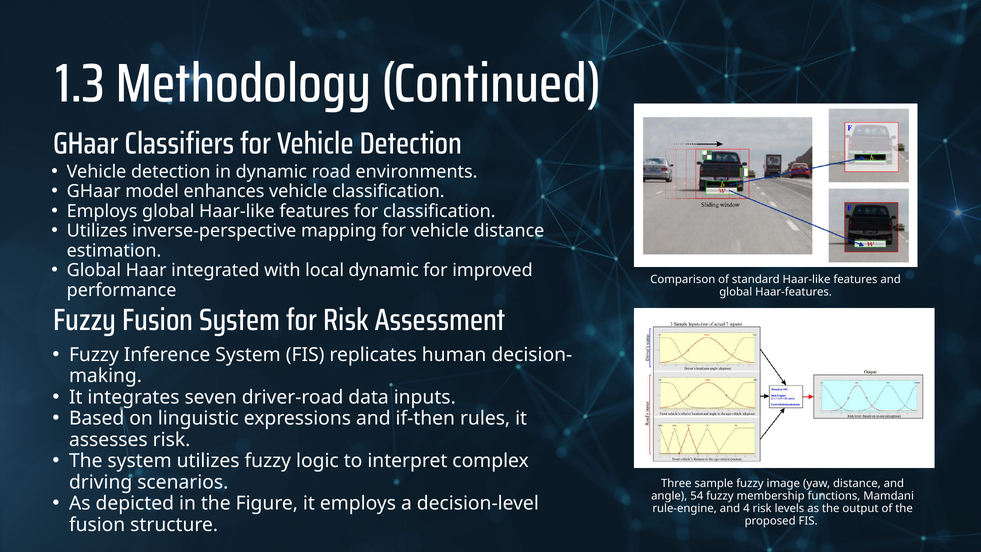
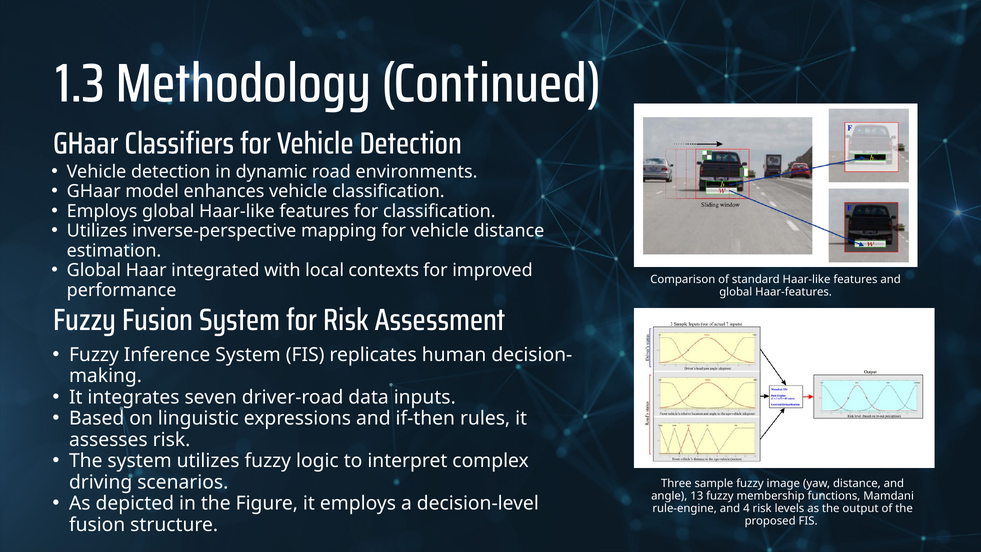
local dynamic: dynamic -> contexts
54: 54 -> 13
